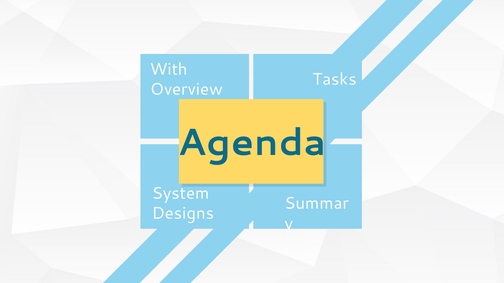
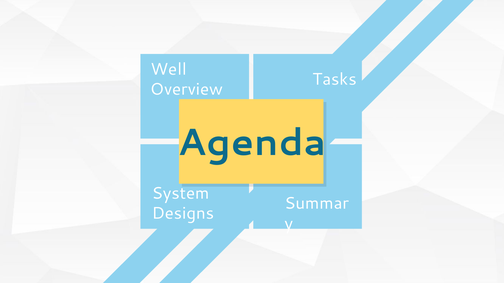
With: With -> Well
